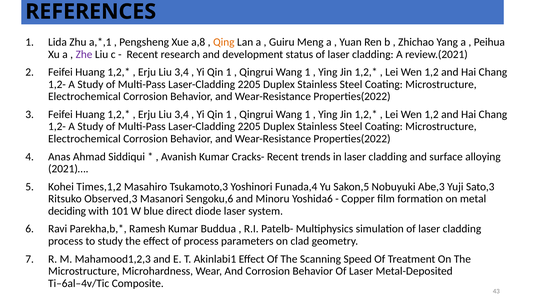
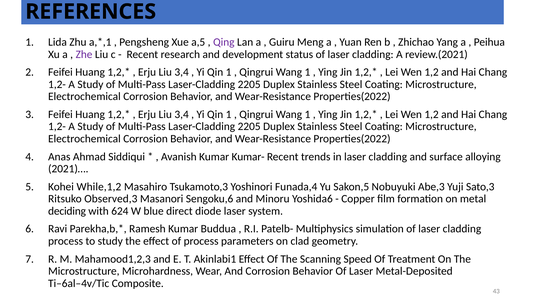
a,8: a,8 -> a,5
Qing colour: orange -> purple
Cracks-: Cracks- -> Kumar-
Times,1,2: Times,1,2 -> While,1,2
101: 101 -> 624
